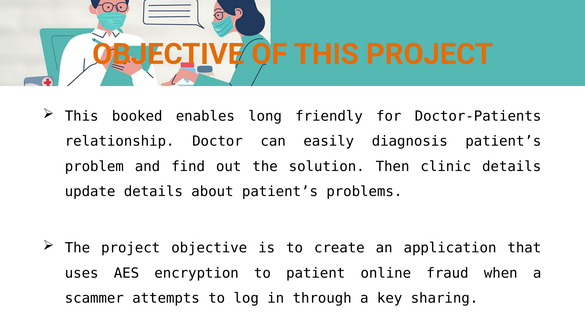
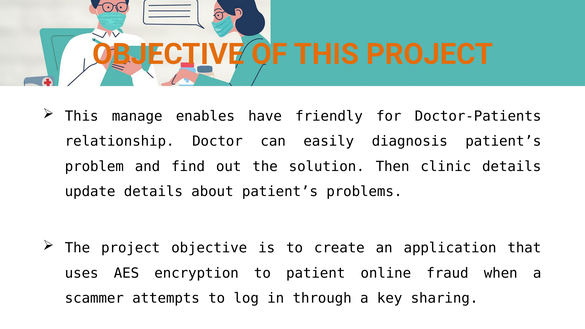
booked: booked -> manage
long: long -> have
